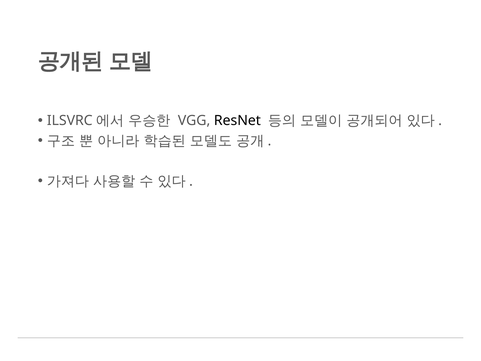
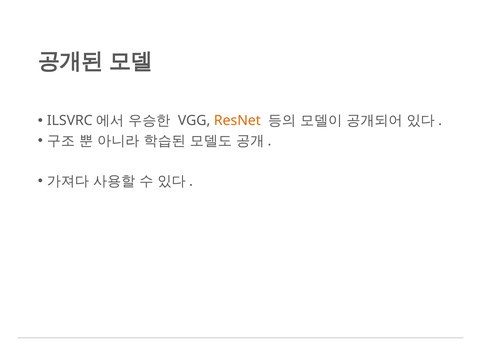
ResNet colour: black -> orange
